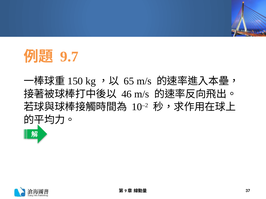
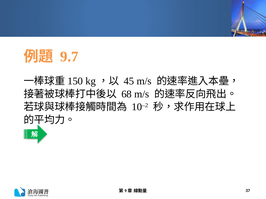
65: 65 -> 45
46: 46 -> 68
